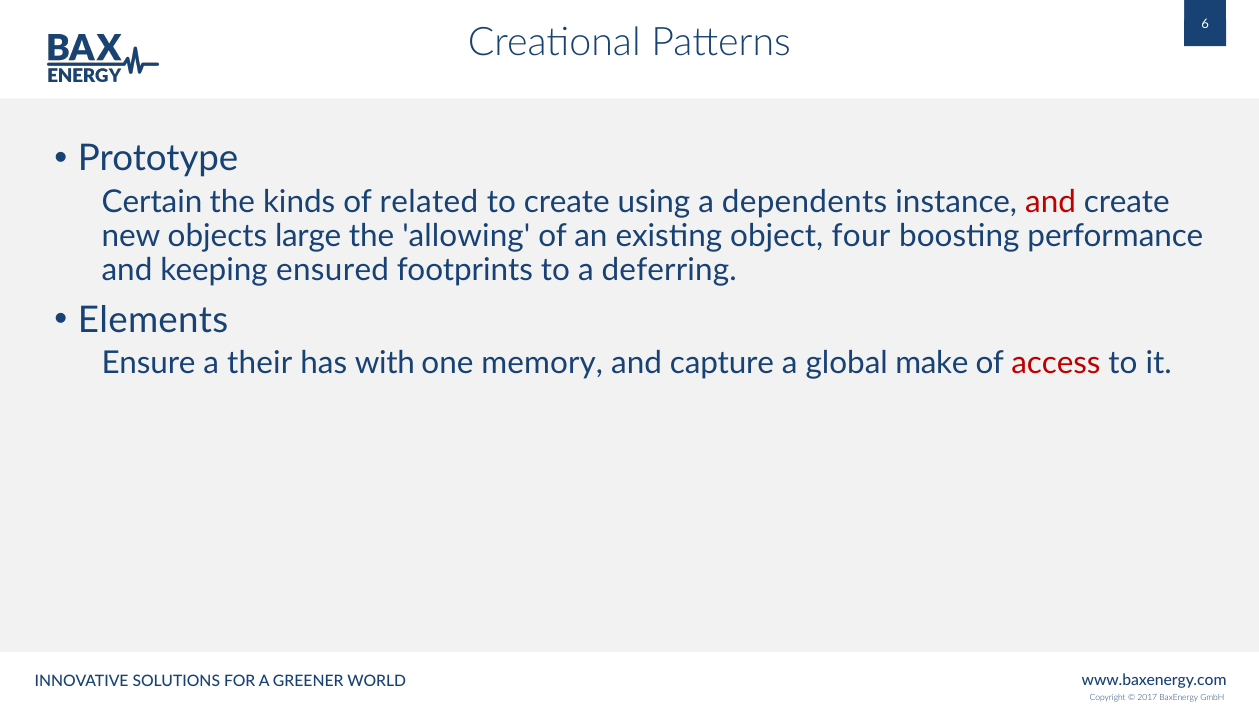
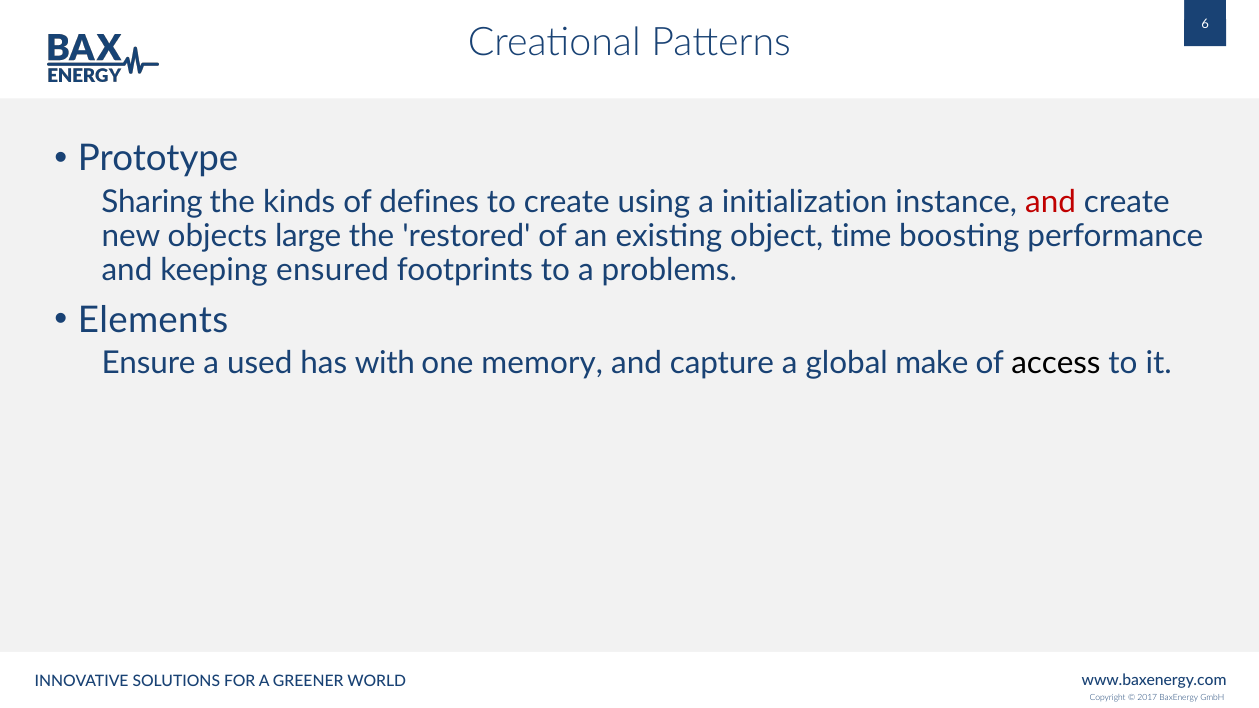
Certain: Certain -> Sharing
related: related -> defines
dependents: dependents -> initialization
allowing: allowing -> restored
four: four -> time
deferring: deferring -> problems
their: their -> used
access colour: red -> black
